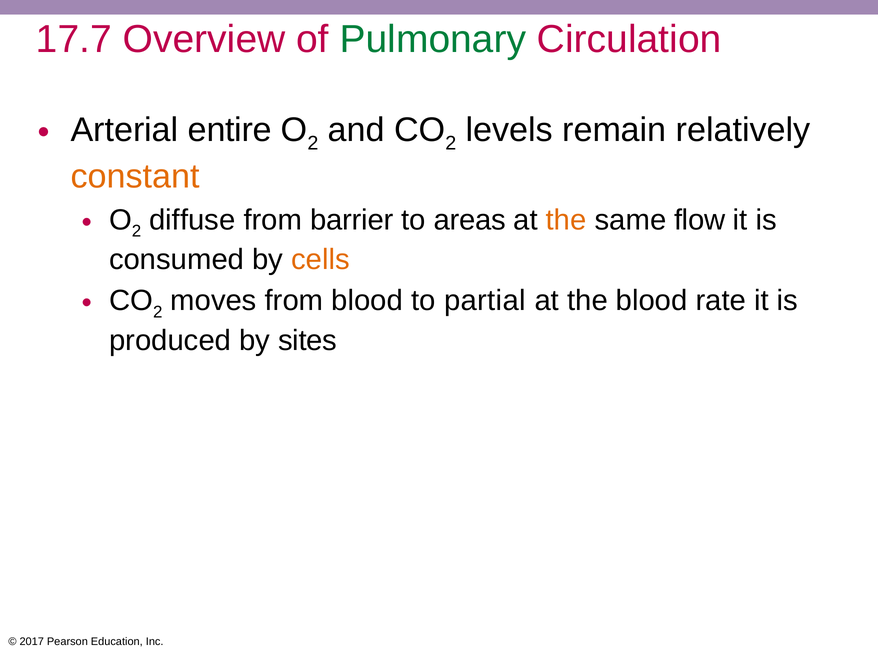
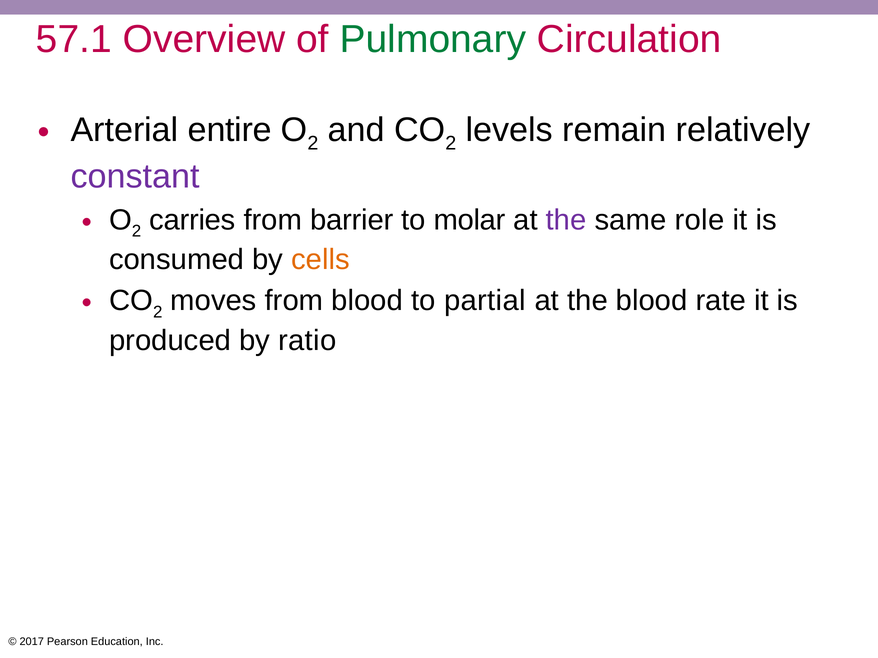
17.7: 17.7 -> 57.1
constant colour: orange -> purple
diffuse: diffuse -> carries
areas: areas -> molar
the at (566, 220) colour: orange -> purple
flow: flow -> role
sites: sites -> ratio
